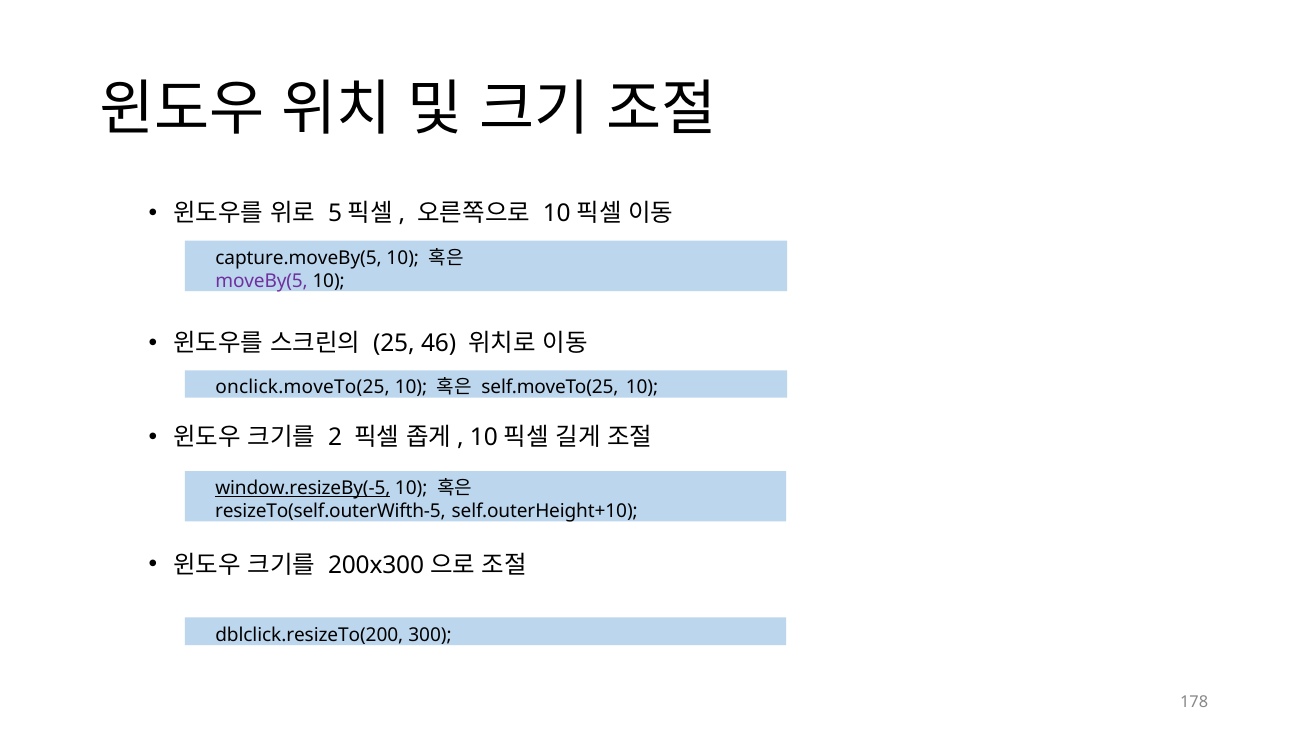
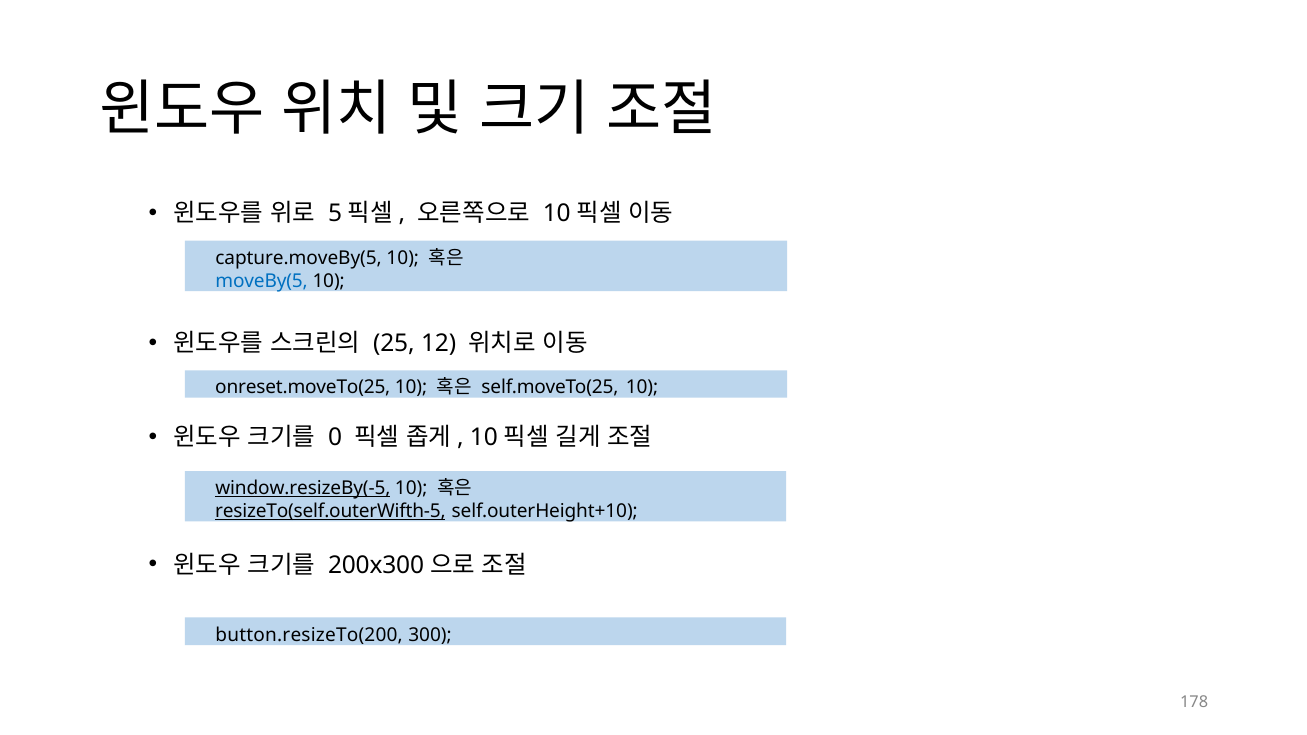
moveBy(5 colour: purple -> blue
46: 46 -> 12
onclick.moveTo(25: onclick.moveTo(25 -> onreset.moveTo(25
2: 2 -> 0
resizeTo(self.outerWifth-5 underline: none -> present
dblclick.resizeTo(200: dblclick.resizeTo(200 -> button.resizeTo(200
